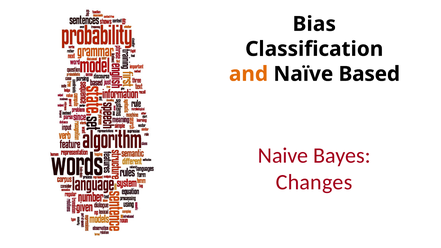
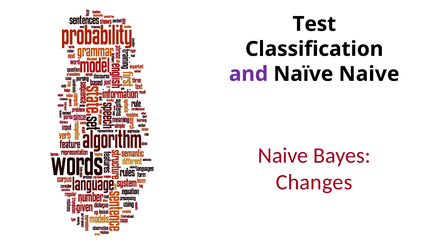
Bias: Bias -> Test
and colour: orange -> purple
Naïve Based: Based -> Naive
